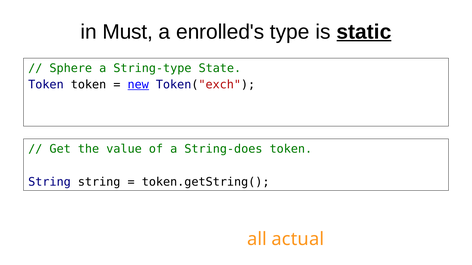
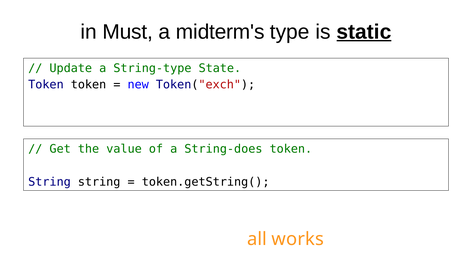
enrolled's: enrolled's -> midterm's
Sphere: Sphere -> Update
new underline: present -> none
actual: actual -> works
